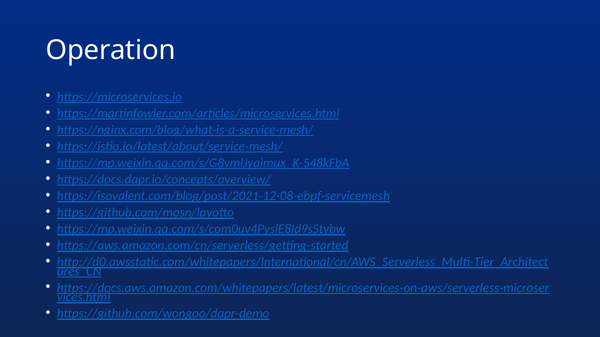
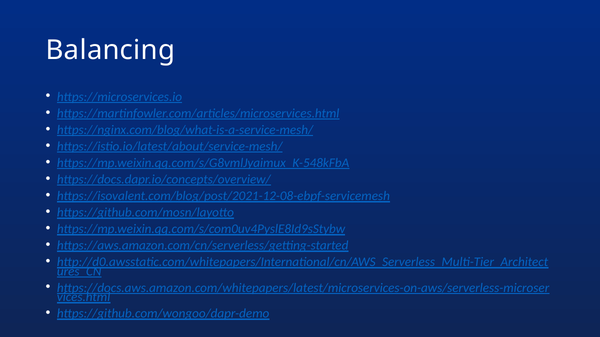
Operation: Operation -> Balancing
